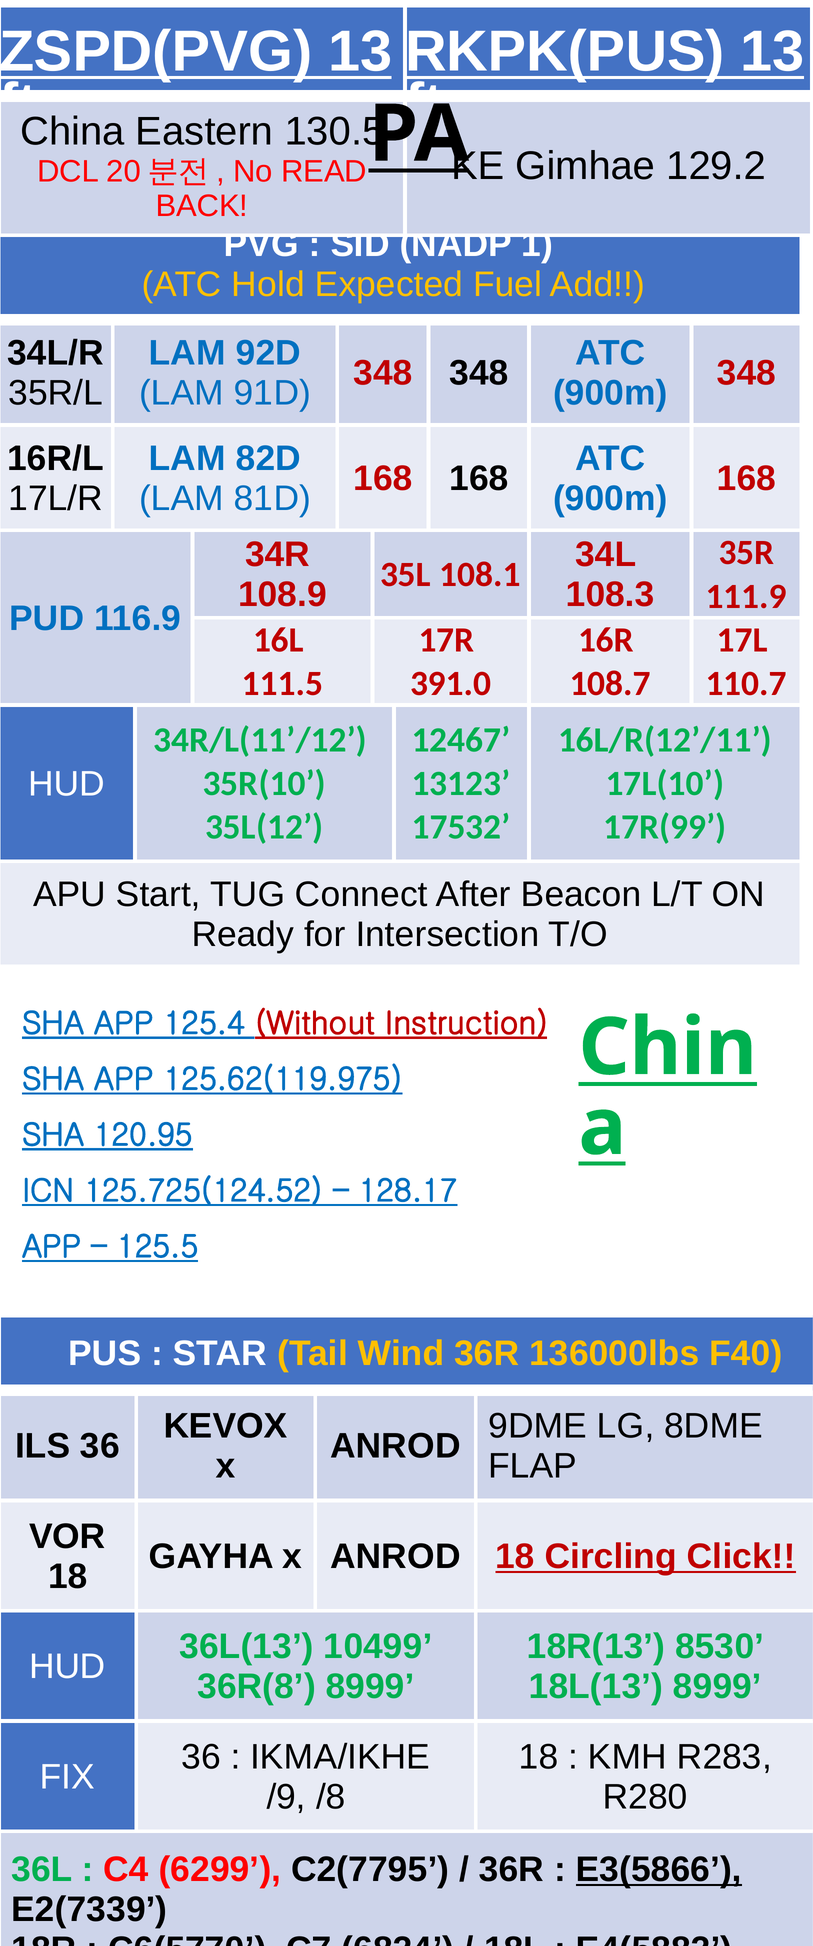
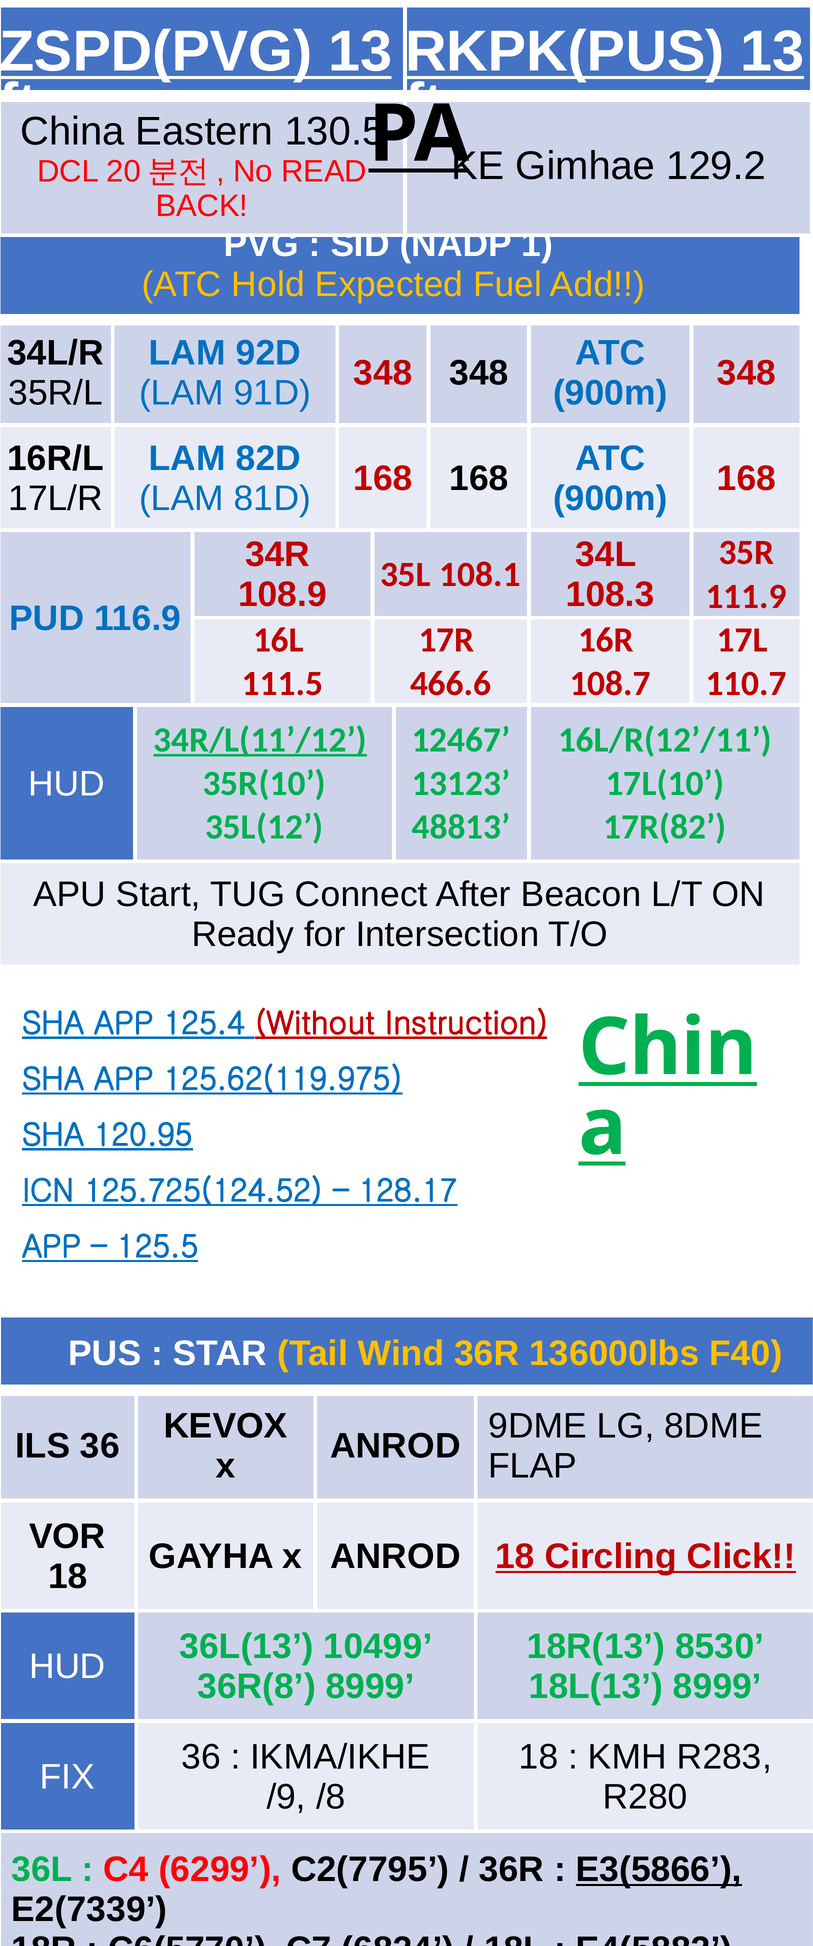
391.0: 391.0 -> 466.6
34R/L(11’/12 underline: none -> present
17532: 17532 -> 48813
17R(99: 17R(99 -> 17R(82
